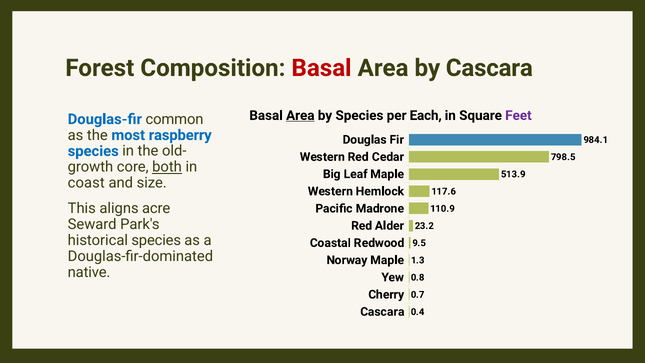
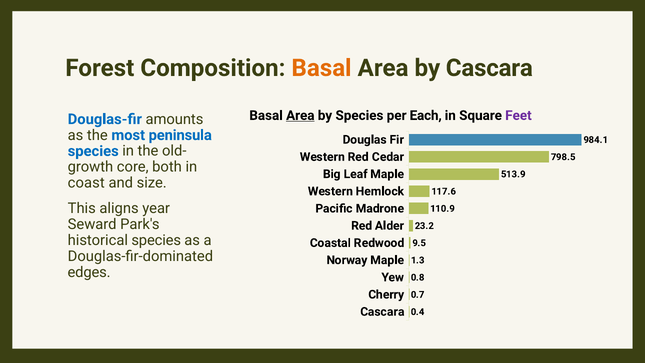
Basal at (321, 68) colour: red -> orange
common: common -> amounts
raspberry: raspberry -> peninsula
both underline: present -> none
acre: acre -> year
native: native -> edges
